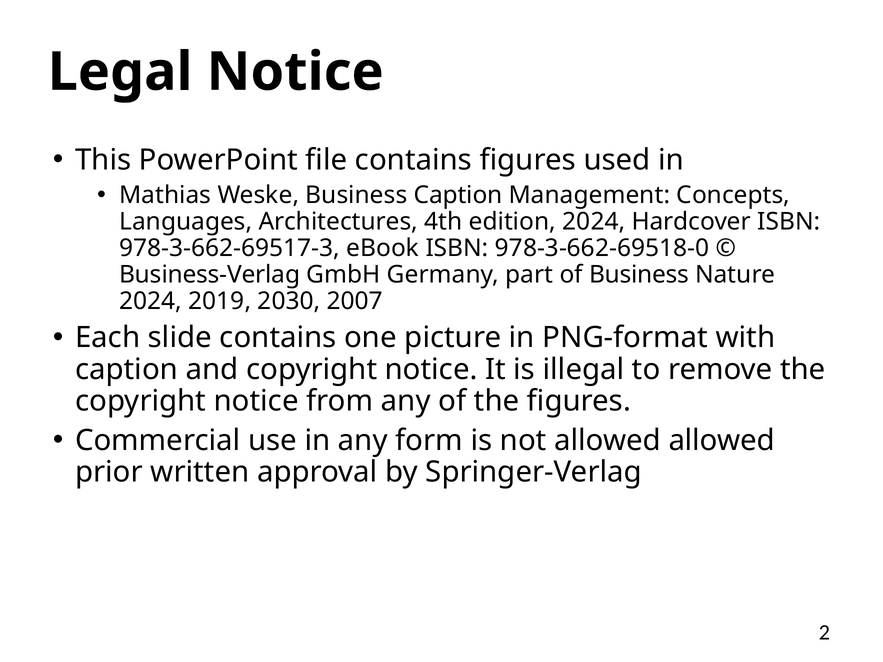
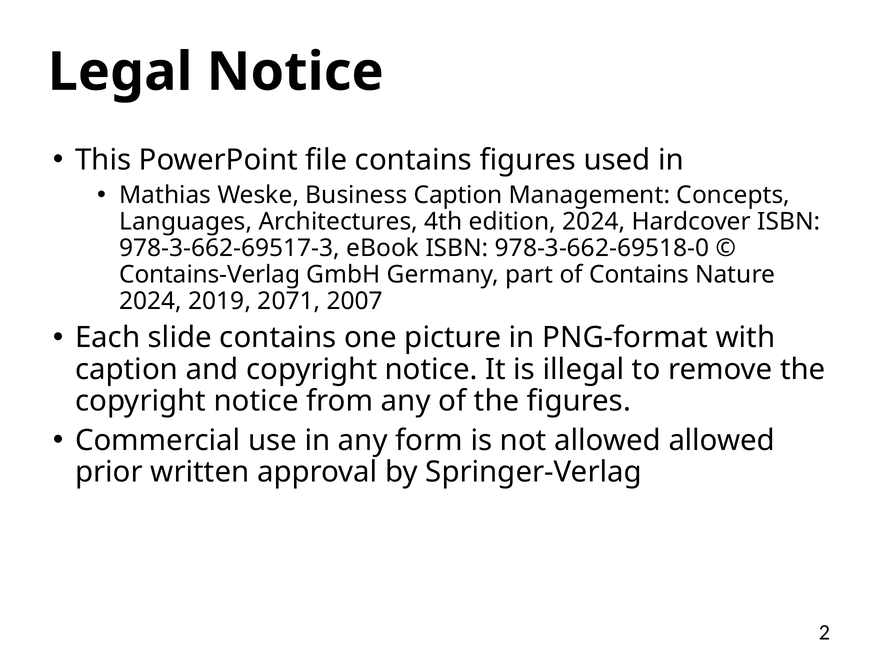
Business-Verlag: Business-Verlag -> Contains-Verlag
of Business: Business -> Contains
2030: 2030 -> 2071
